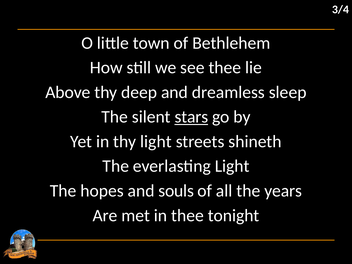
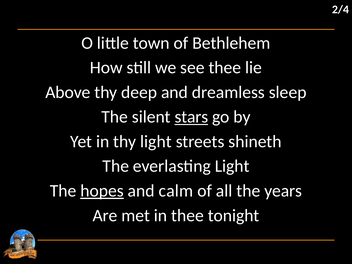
3/4: 3/4 -> 2/4
hopes underline: none -> present
souls: souls -> calm
